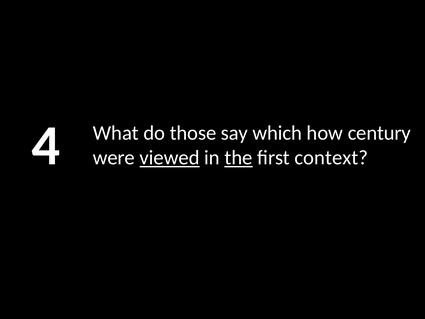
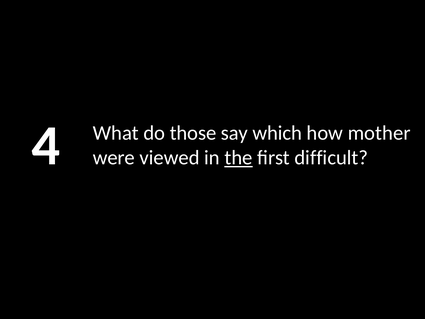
century: century -> mother
viewed underline: present -> none
context: context -> difficult
